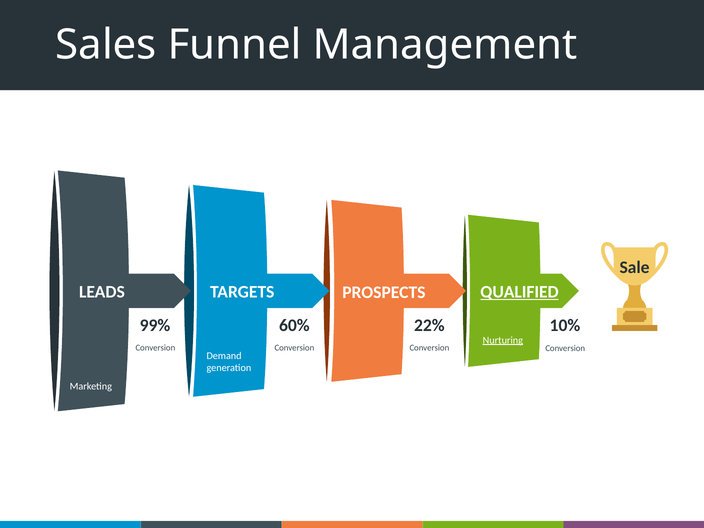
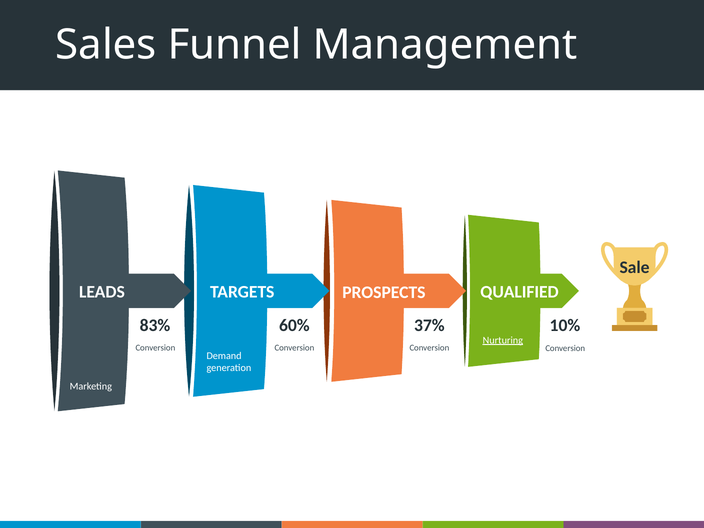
QUALIFIED underline: present -> none
99%: 99% -> 83%
22%: 22% -> 37%
